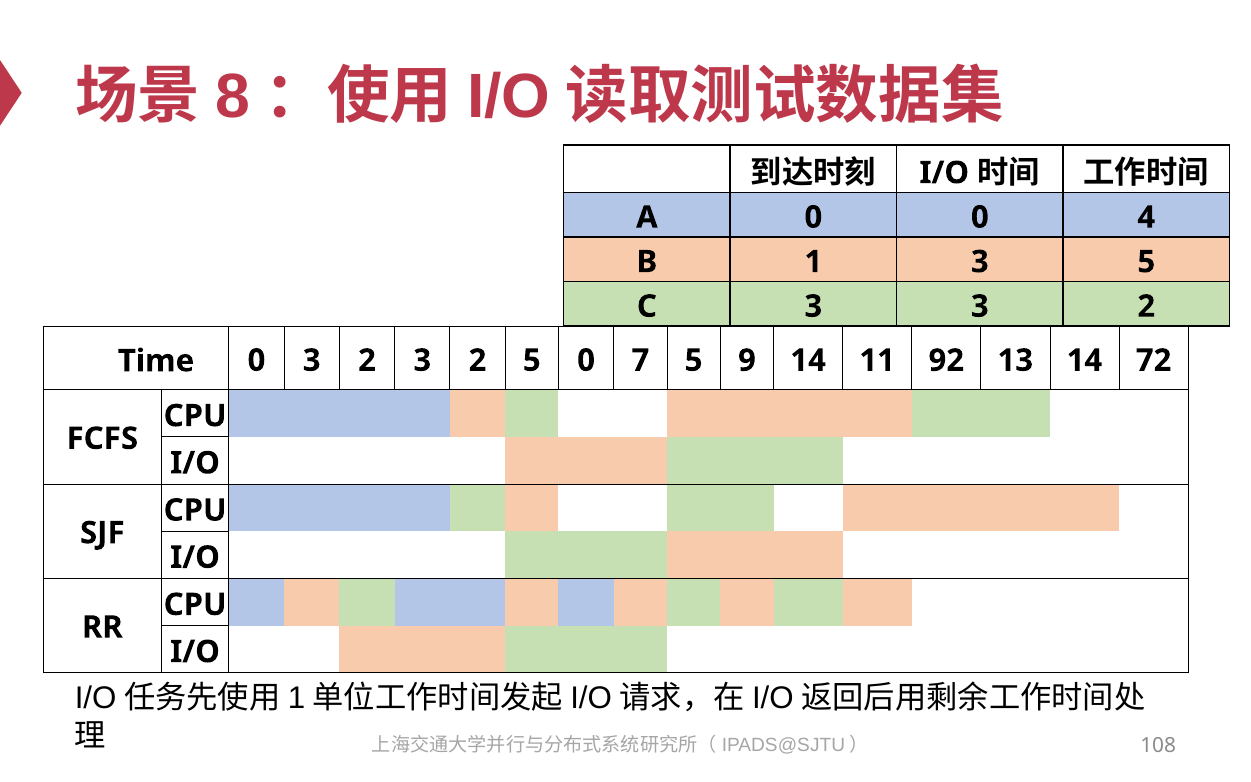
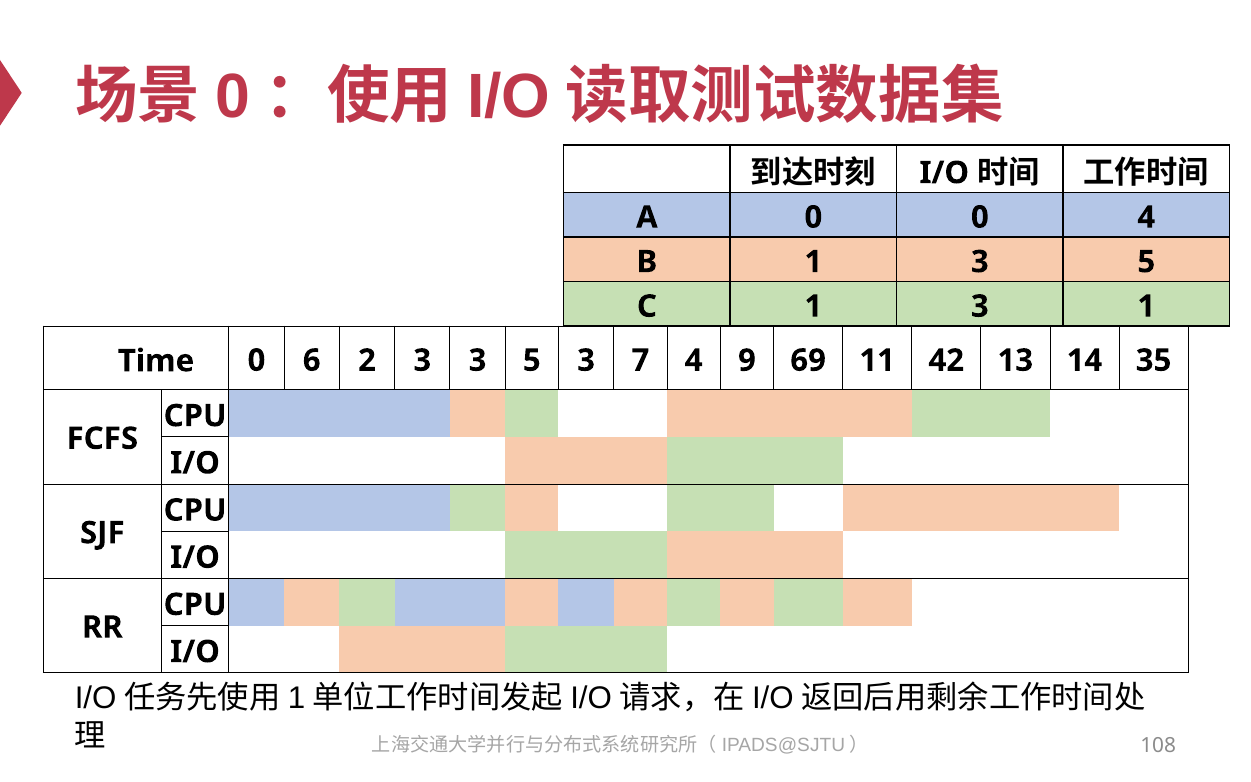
8 at (233, 97): 8 -> 0
C 3: 3 -> 1
2 at (1146, 306): 2 -> 1
0 3: 3 -> 6
2 3 2: 2 -> 3
5 0: 0 -> 3
7 5: 5 -> 4
9 14: 14 -> 69
92: 92 -> 42
72: 72 -> 35
